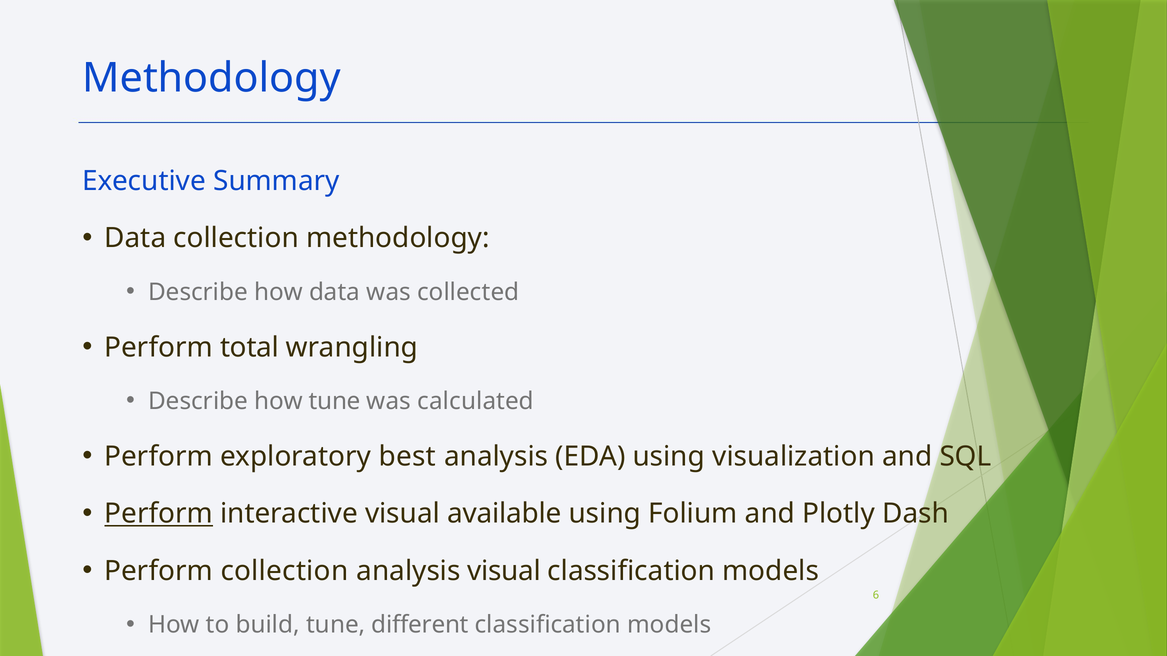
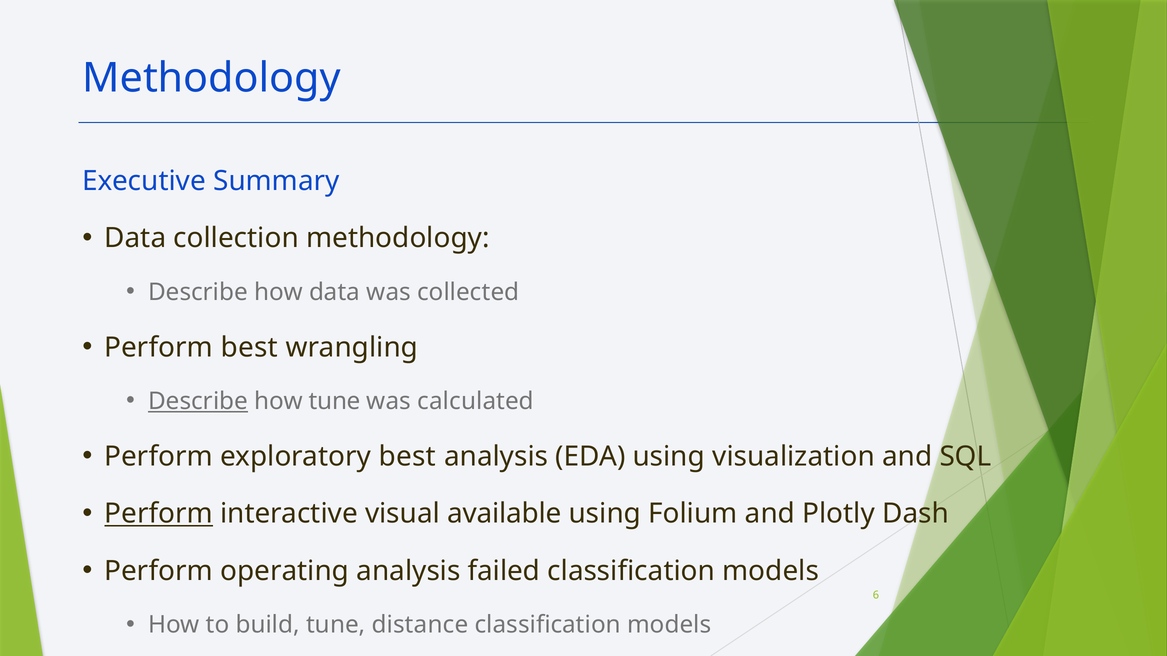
Perform total: total -> best
Describe at (198, 402) underline: none -> present
Perform collection: collection -> operating
analysis visual: visual -> failed
different: different -> distance
